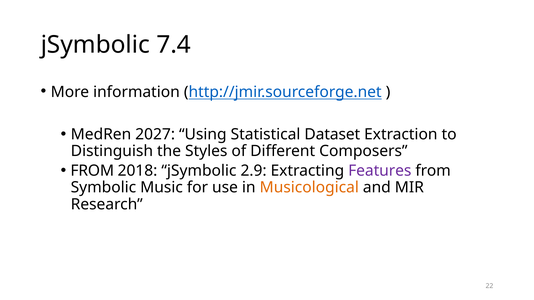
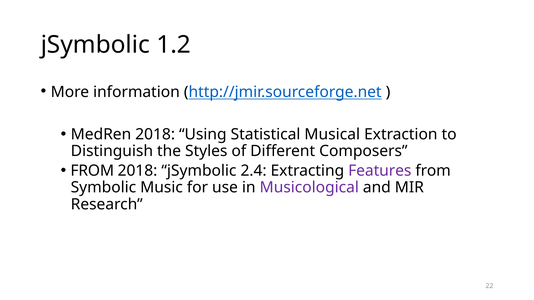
7.4: 7.4 -> 1.2
MedRen 2027: 2027 -> 2018
Dataset: Dataset -> Musical
2.9: 2.9 -> 2.4
Musicological colour: orange -> purple
